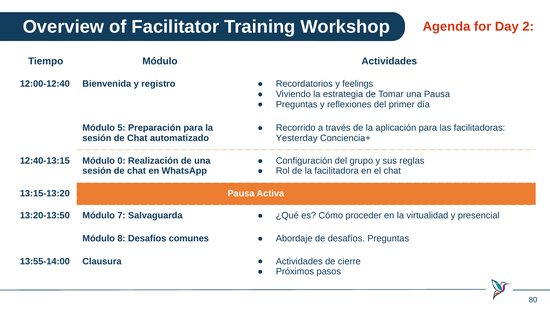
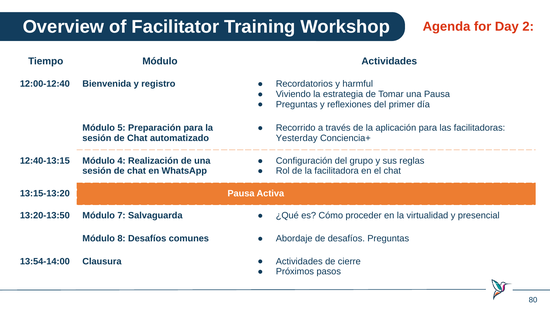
feelings: feelings -> harmful
0: 0 -> 4
13:55-14:00: 13:55-14:00 -> 13:54-14:00
